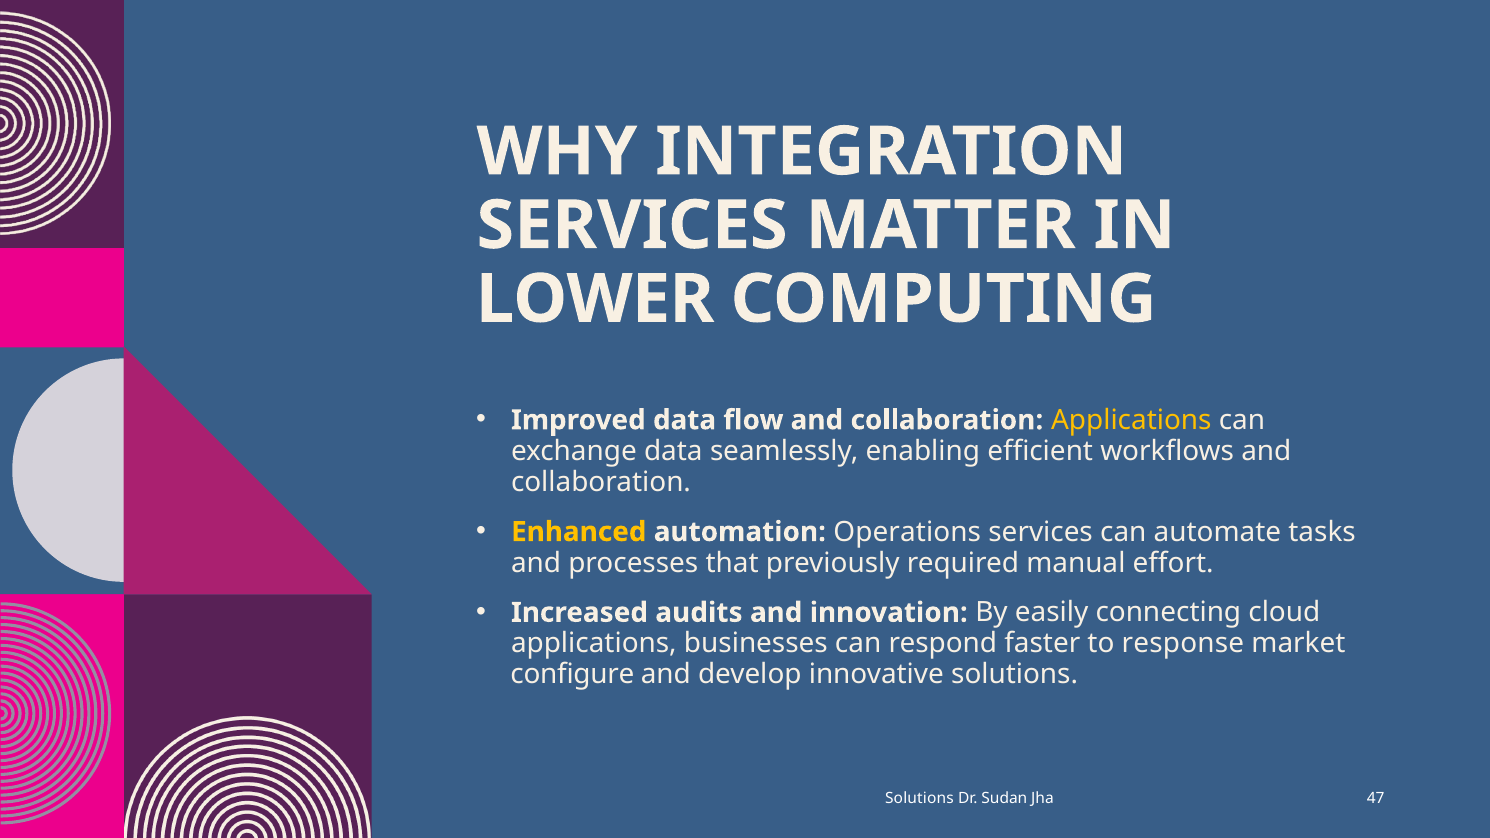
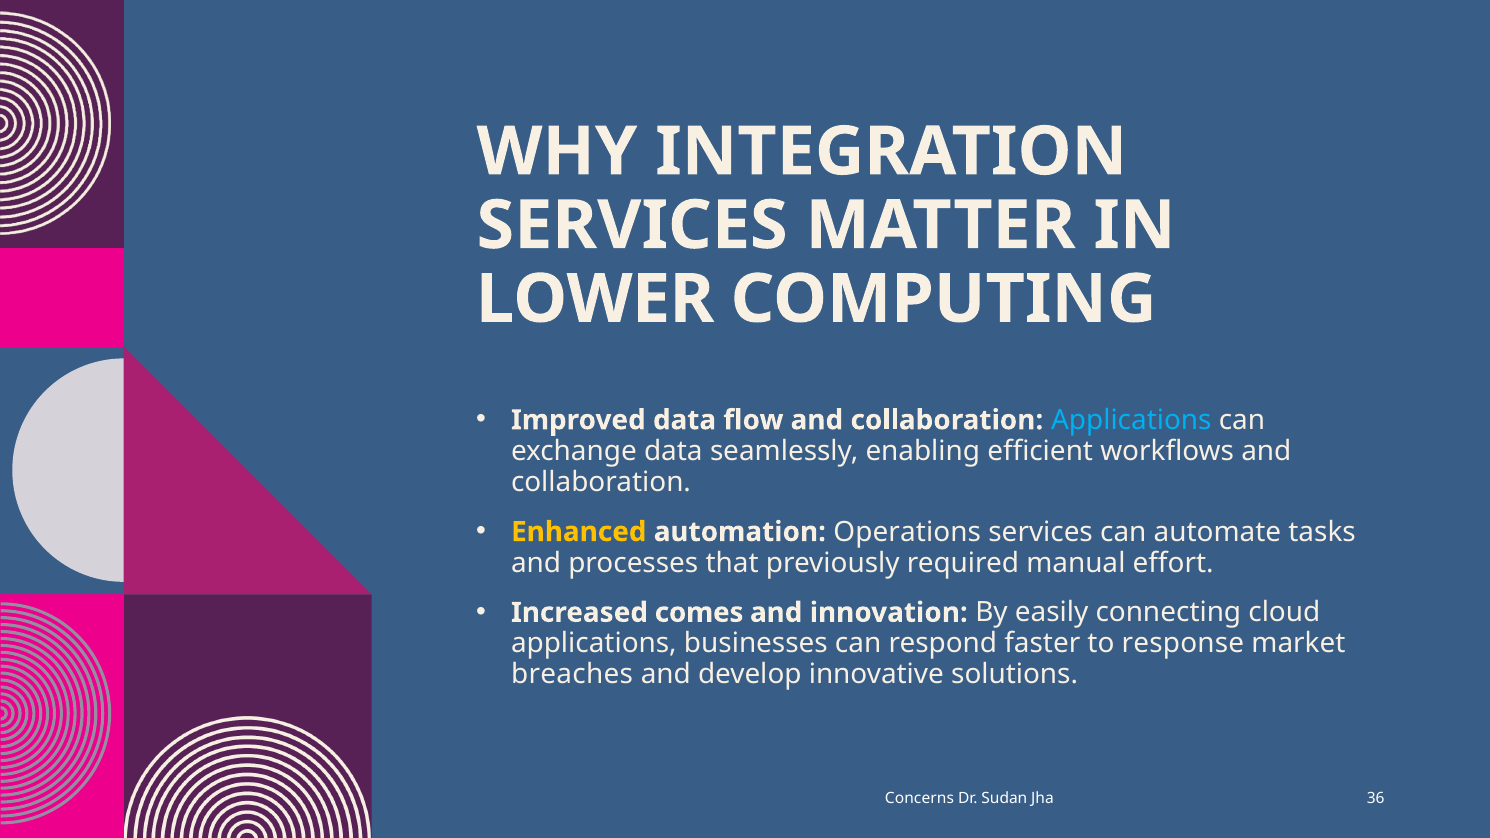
Applications at (1131, 420) colour: yellow -> light blue
audits: audits -> comes
configure: configure -> breaches
Solutions at (919, 798): Solutions -> Concerns
47: 47 -> 36
